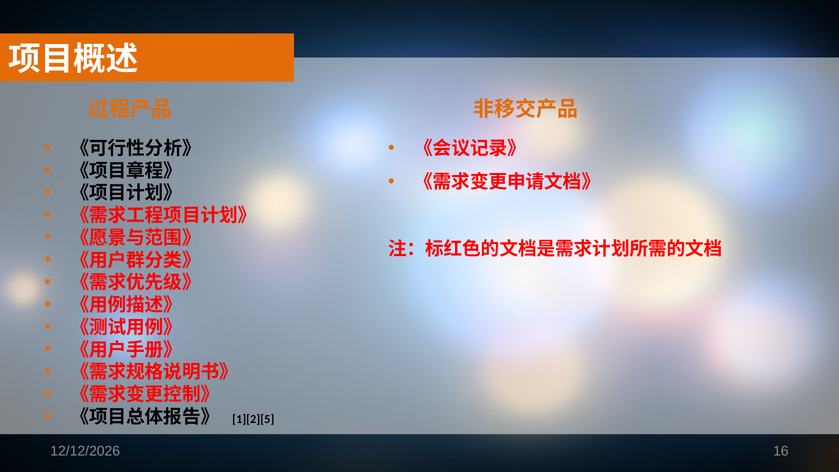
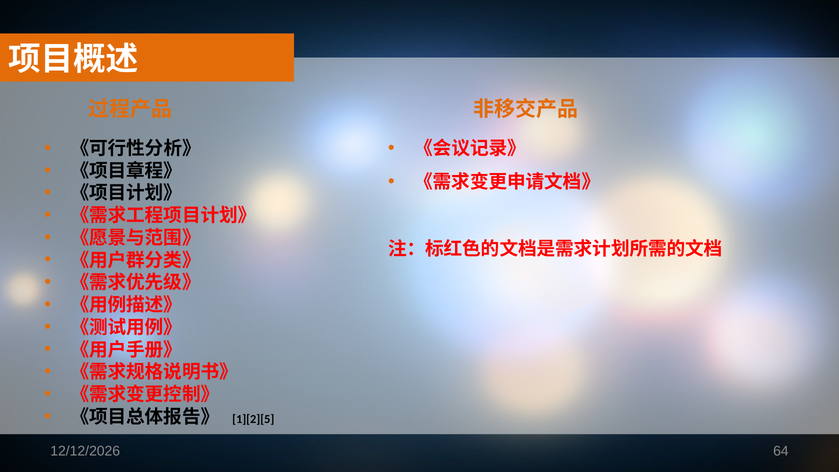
16: 16 -> 64
